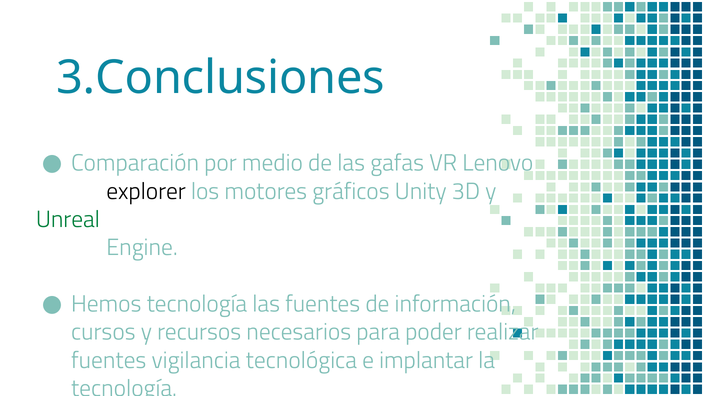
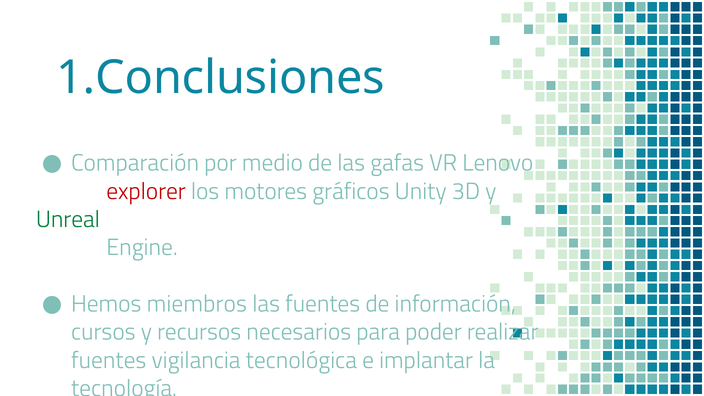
3.Conclusiones: 3.Conclusiones -> 1.Conclusiones
explorer colour: black -> red
Hemos tecnología: tecnología -> miembros
